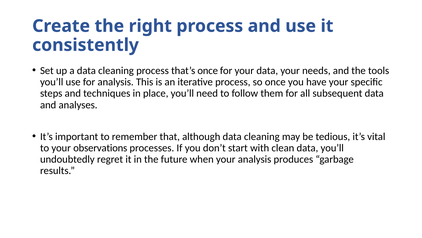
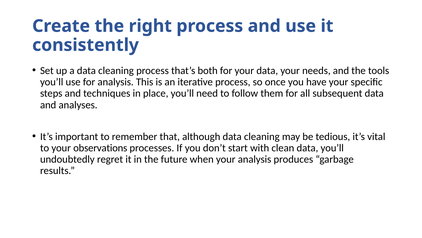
that’s once: once -> both
